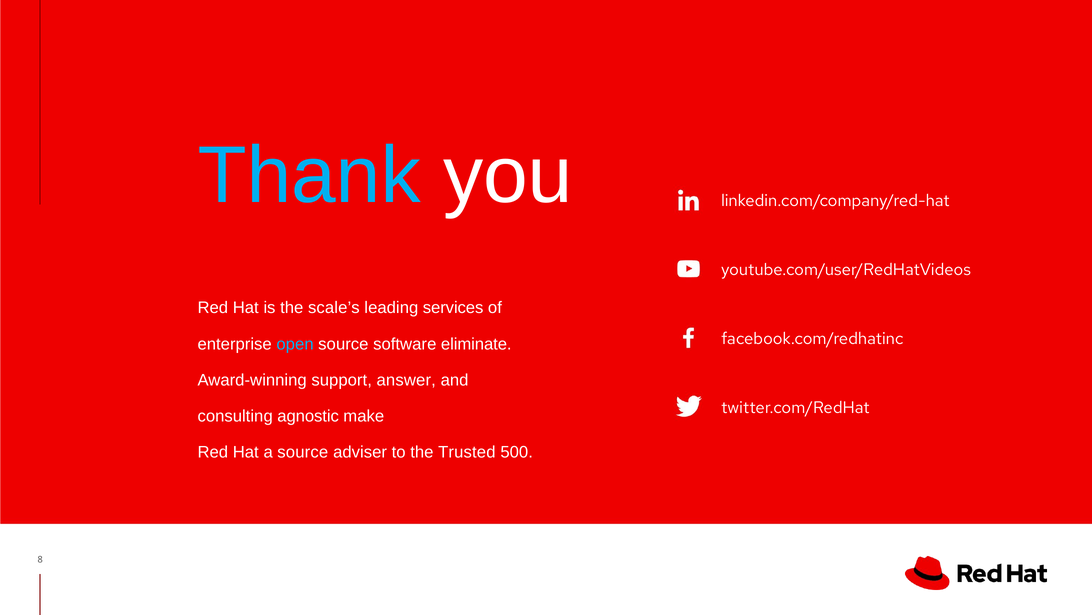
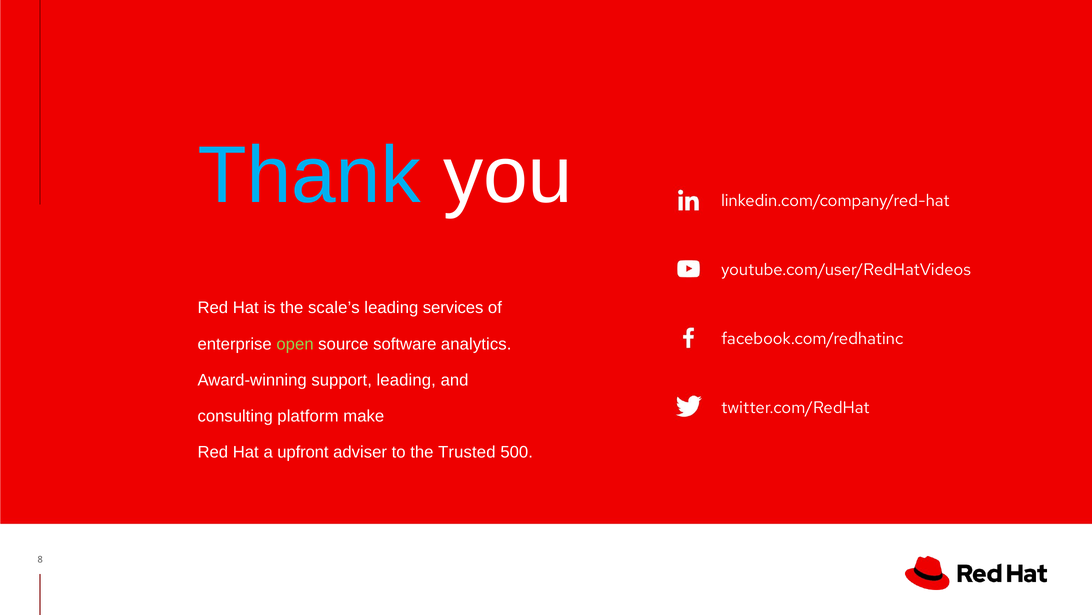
open colour: light blue -> light green
eliminate: eliminate -> analytics
support answer: answer -> leading
agnostic: agnostic -> platform
a source: source -> upfront
